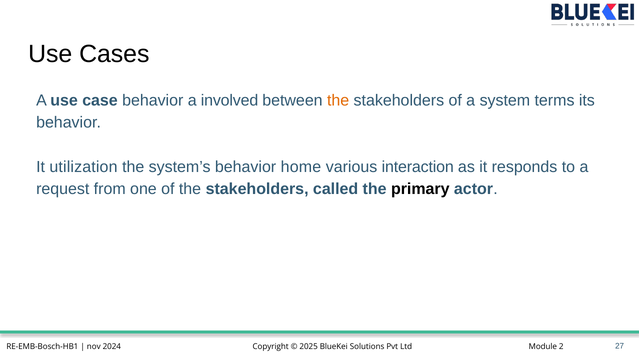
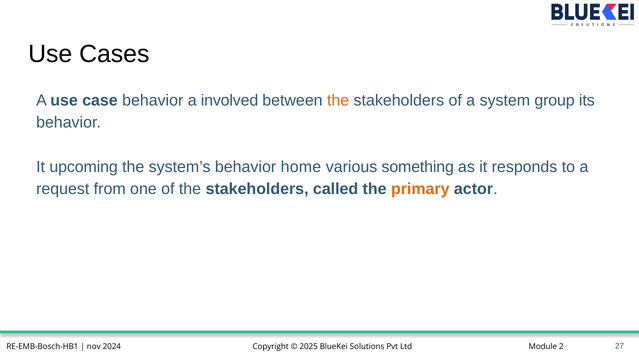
terms: terms -> group
utilization: utilization -> upcoming
interaction: interaction -> something
primary colour: black -> orange
